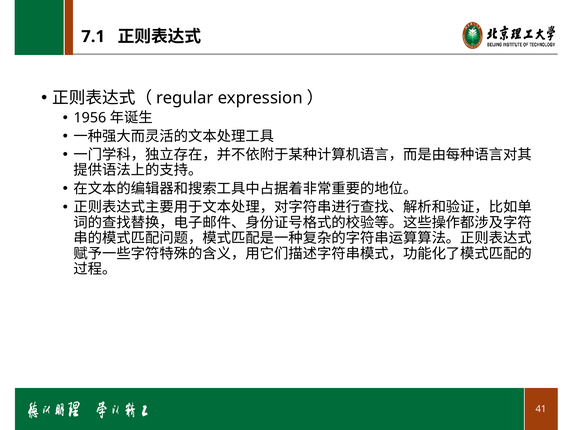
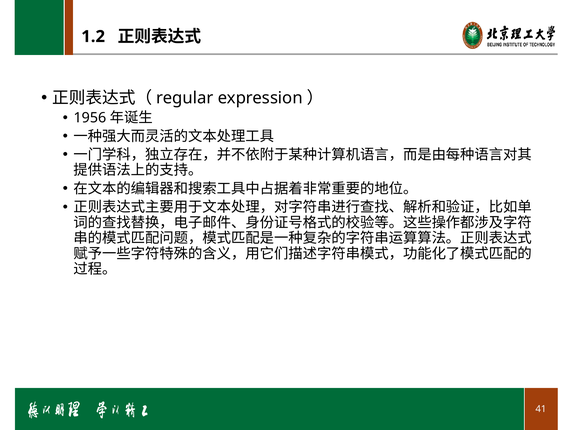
7.1: 7.1 -> 1.2
